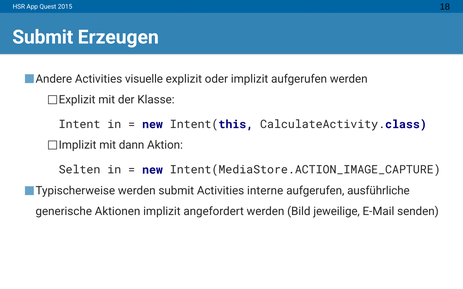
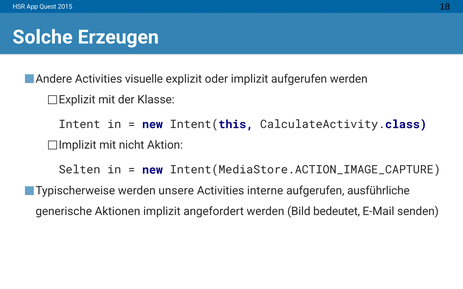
Submit at (43, 37): Submit -> Solche
dann: dann -> nicht
werden submit: submit -> unsere
jeweilige: jeweilige -> bedeutet
